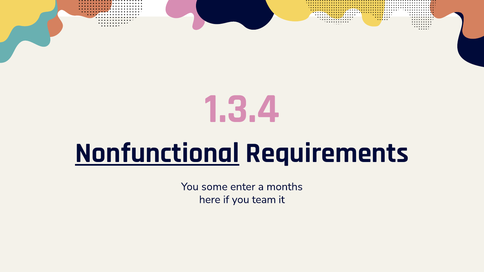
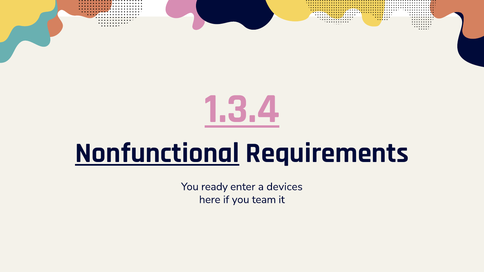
1.3.4 underline: none -> present
some: some -> ready
months: months -> devices
